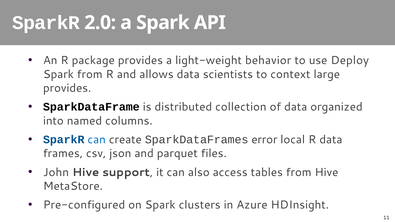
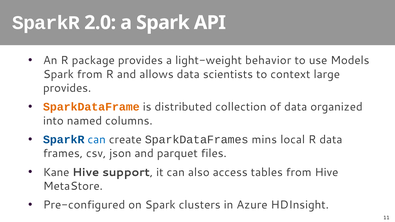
Deploy: Deploy -> Models
SparkDataFrame colour: black -> orange
error: error -> mins
John: John -> Kane
